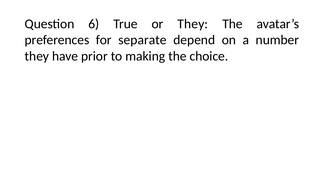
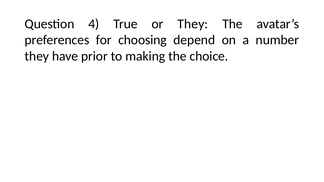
6: 6 -> 4
separate: separate -> choosing
